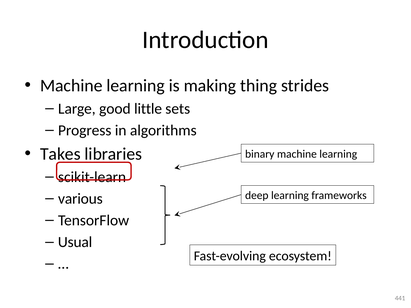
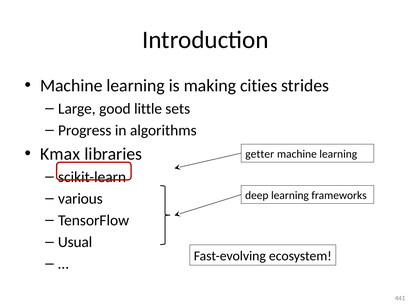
thing: thing -> cities
Takes: Takes -> Kmax
binary: binary -> getter
